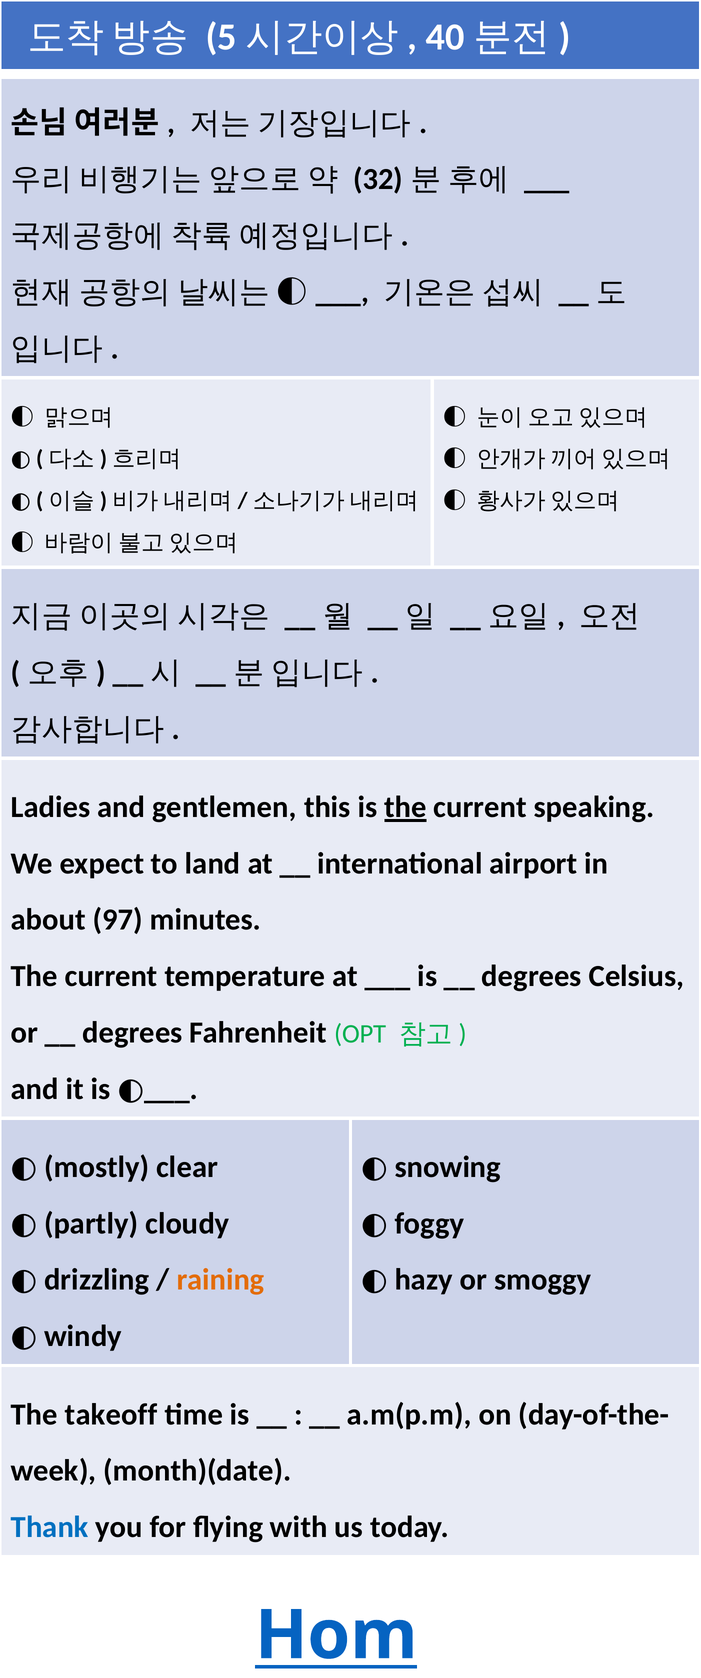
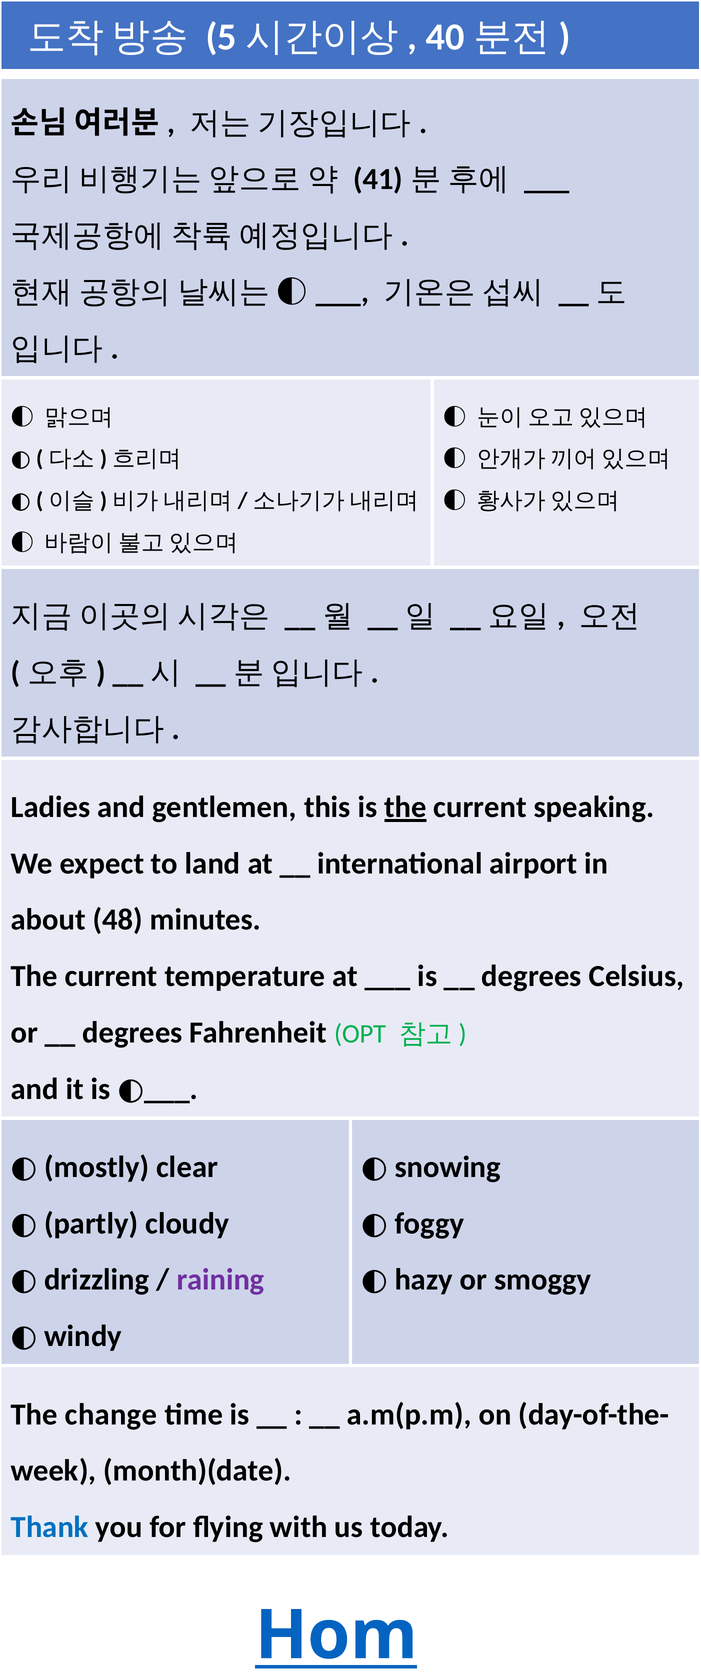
32: 32 -> 41
97: 97 -> 48
raining colour: orange -> purple
takeoff: takeoff -> change
